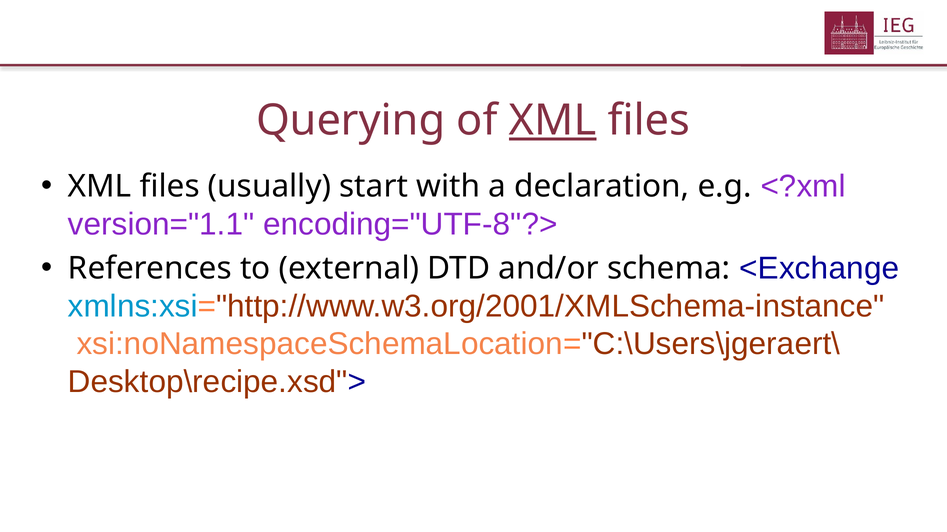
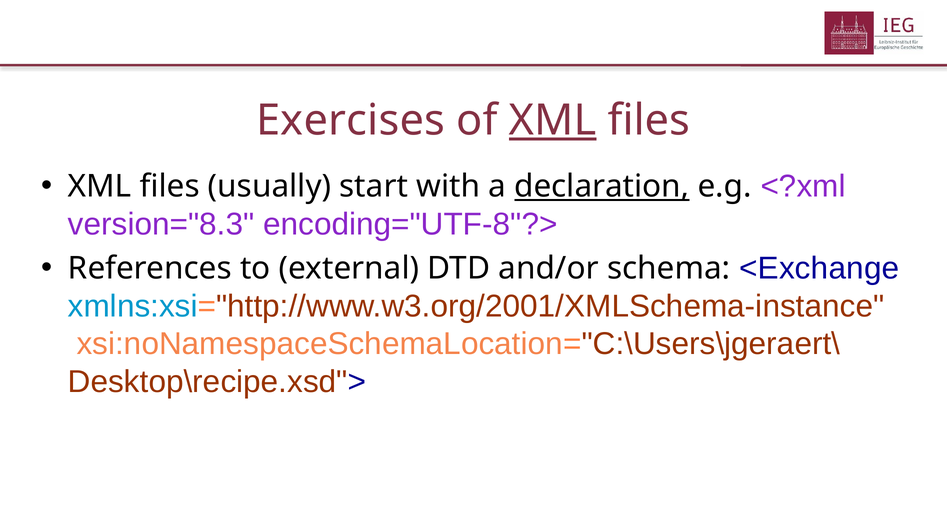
Querying: Querying -> Exercises
declaration underline: none -> present
version="1.1: version="1.1 -> version="8.3
